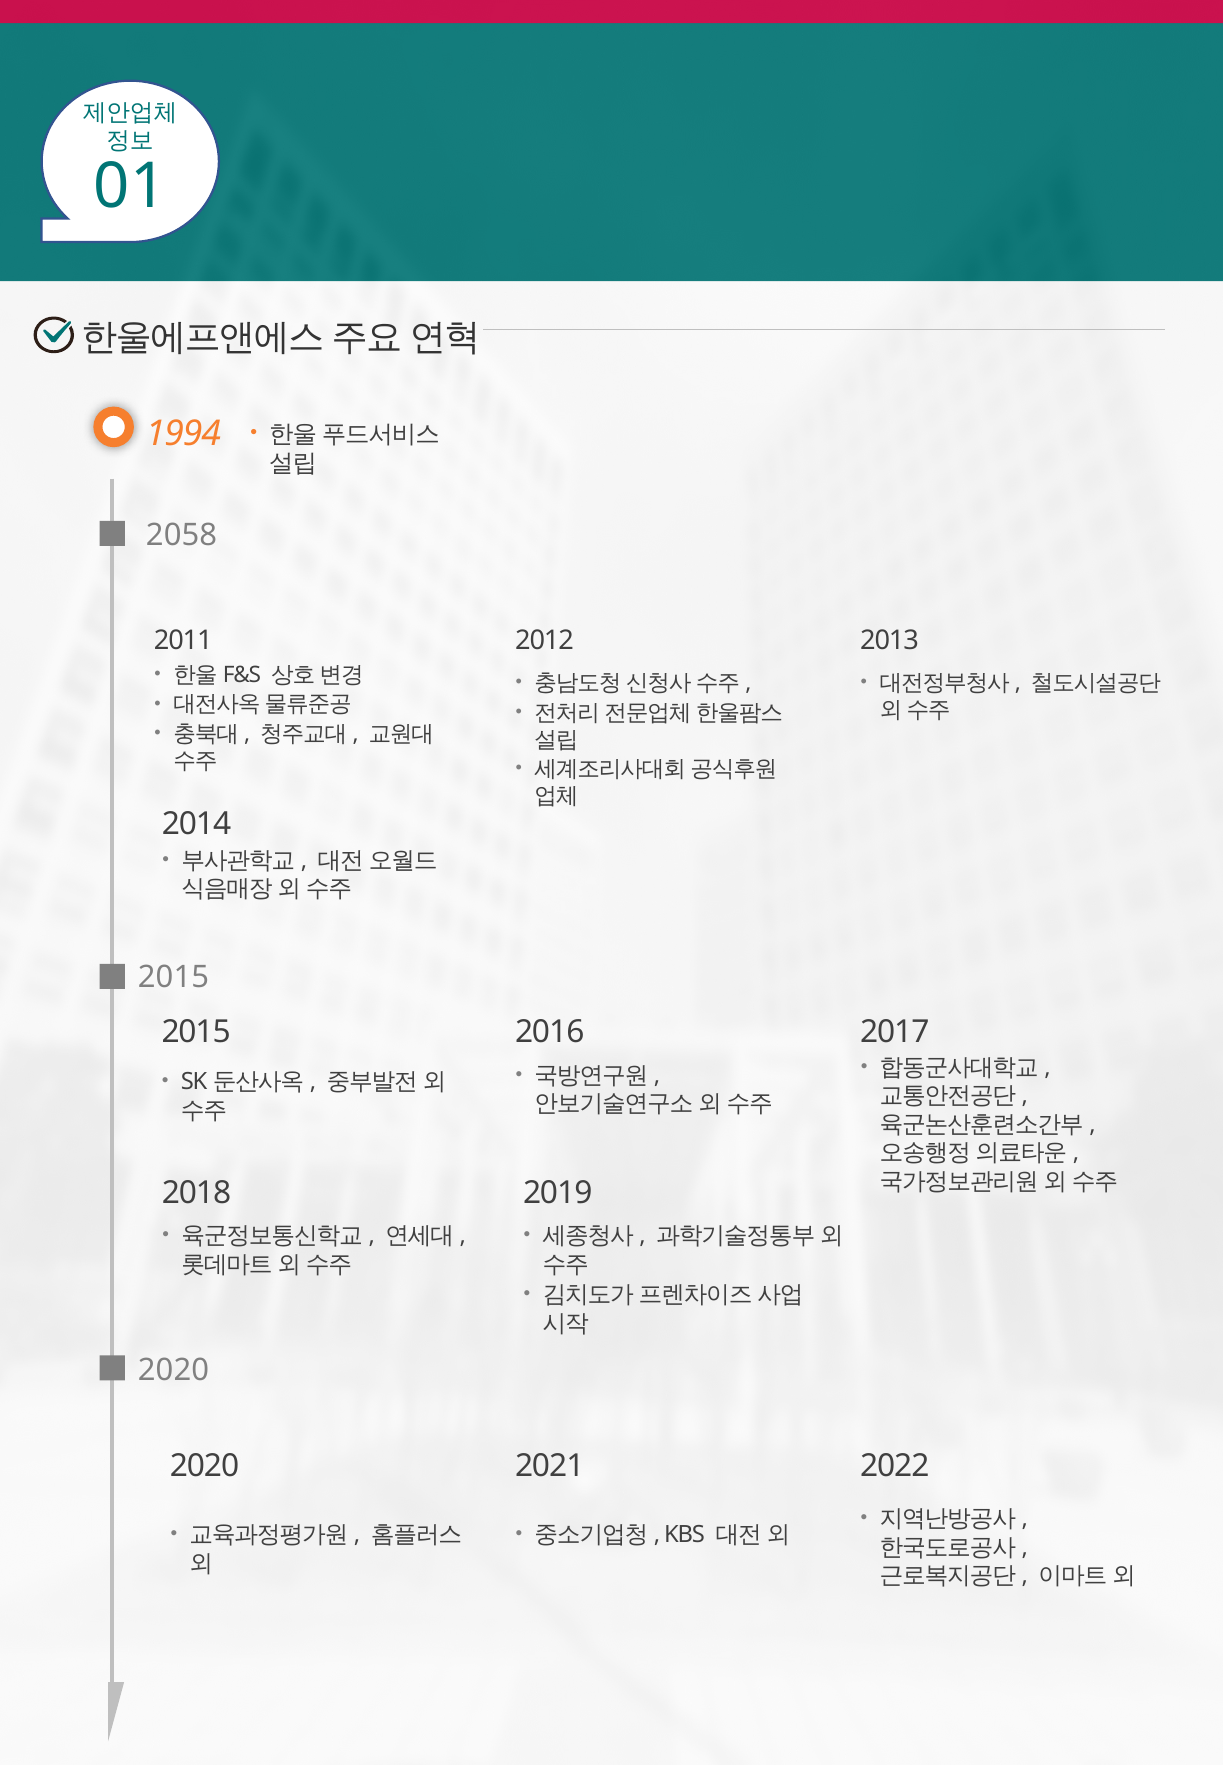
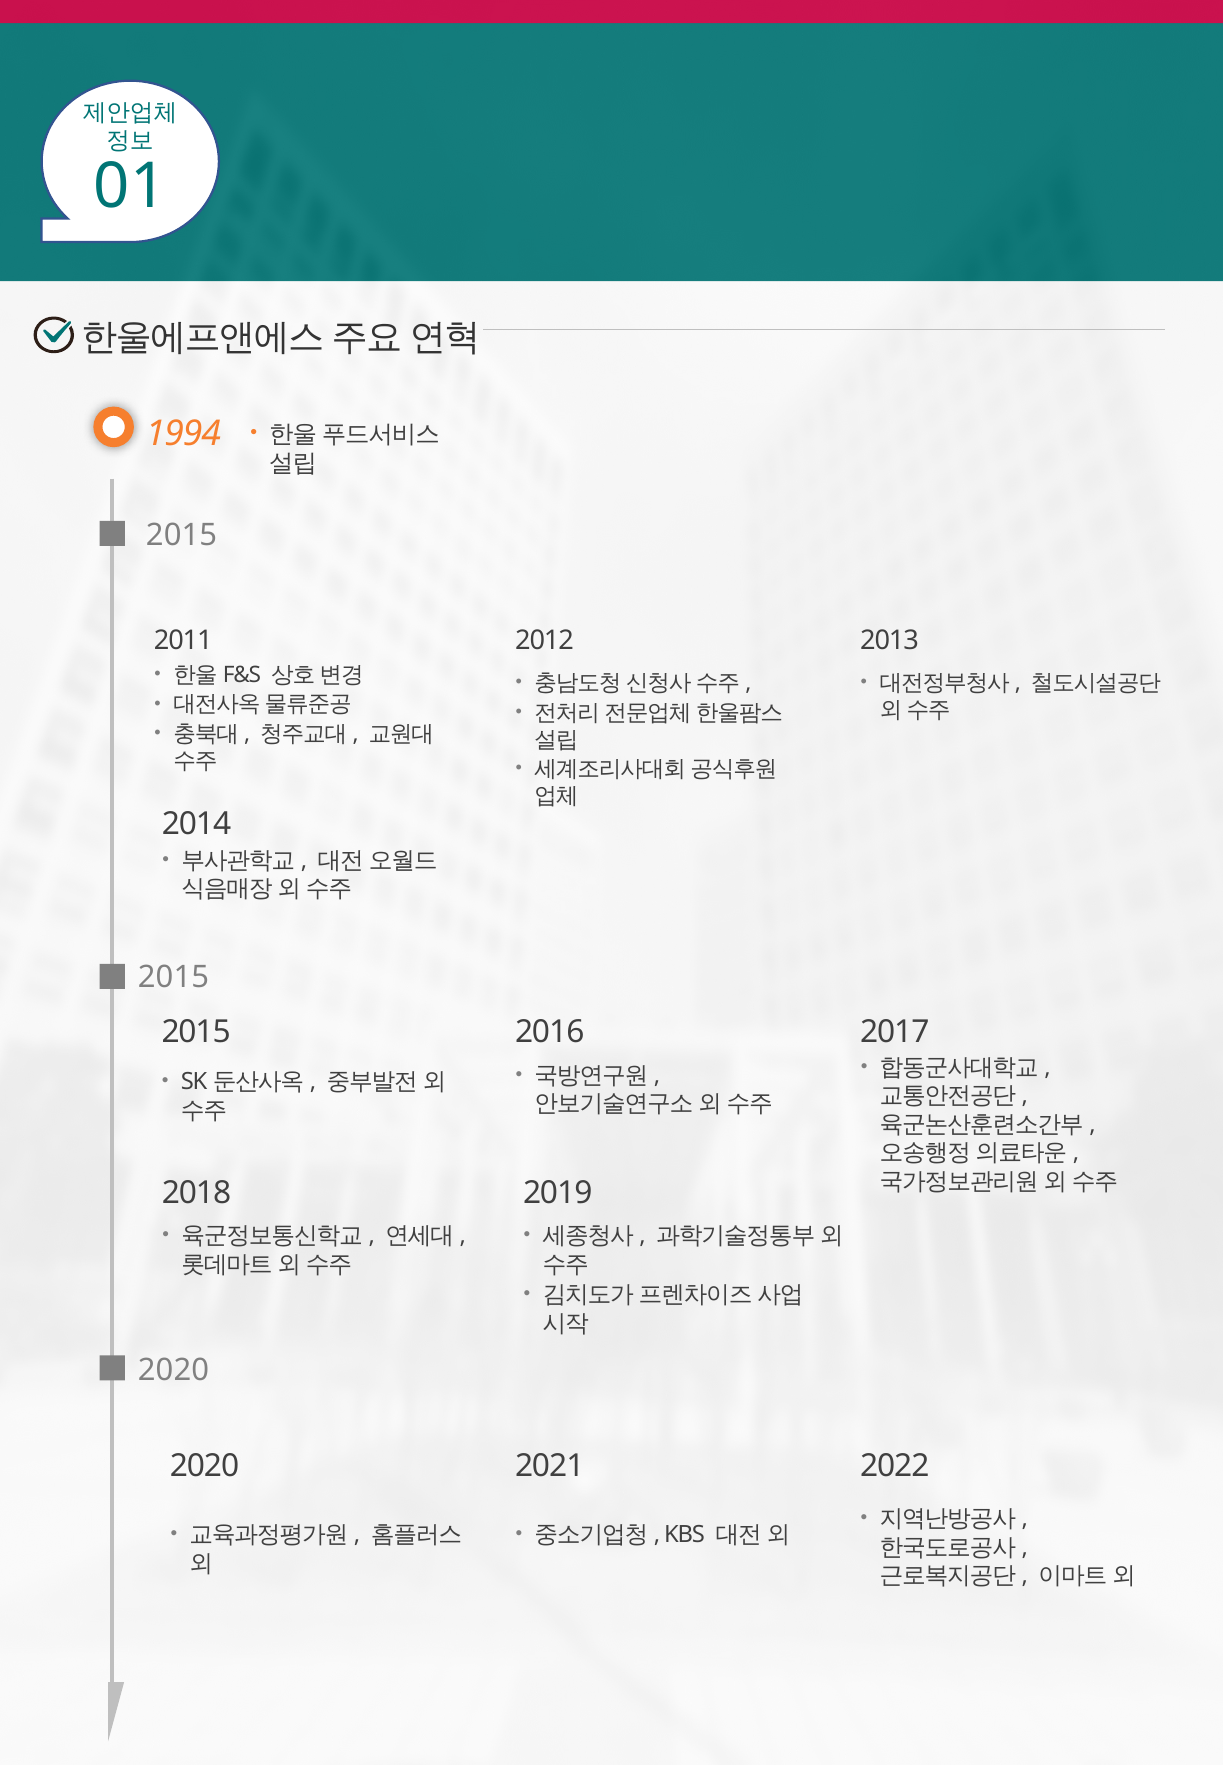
2058 at (182, 536): 2058 -> 2015
